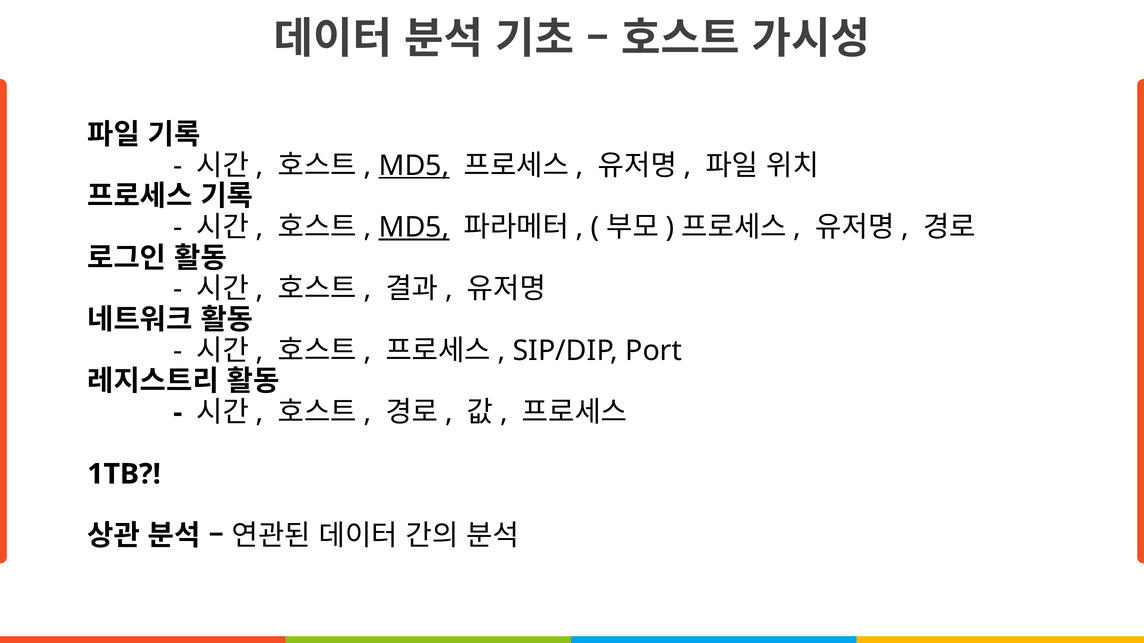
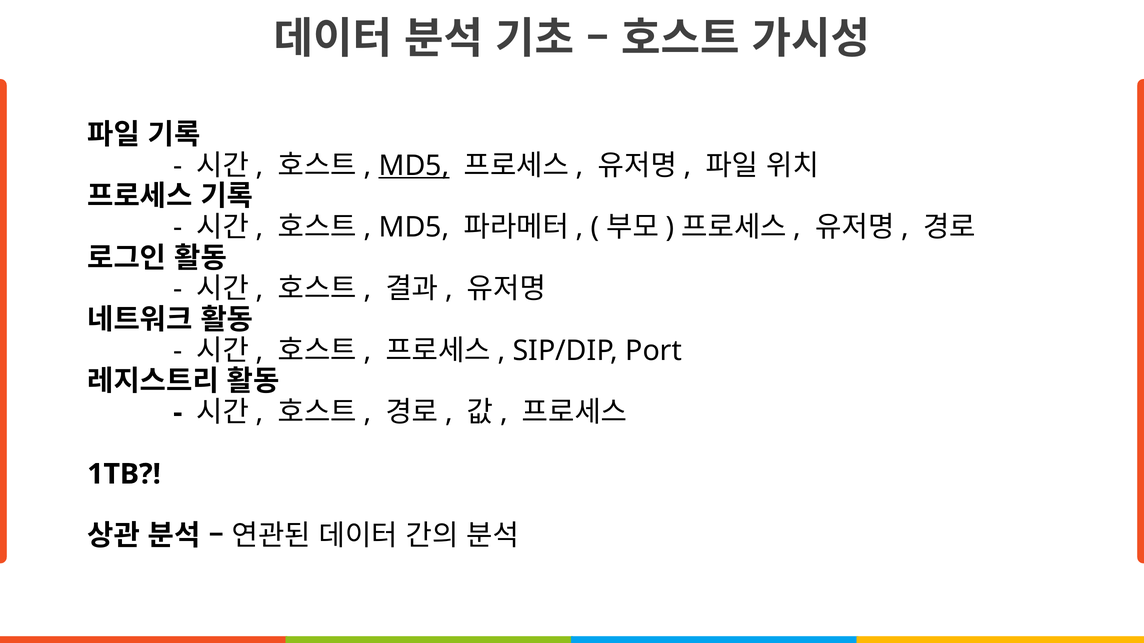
MD5 at (414, 227) underline: present -> none
